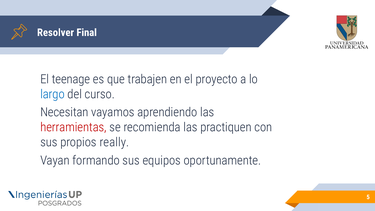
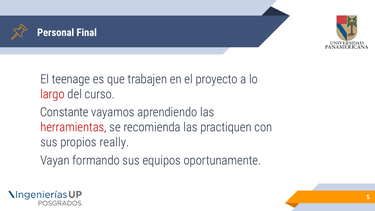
Resolver: Resolver -> Personal
largo colour: blue -> red
Necesitan: Necesitan -> Constante
